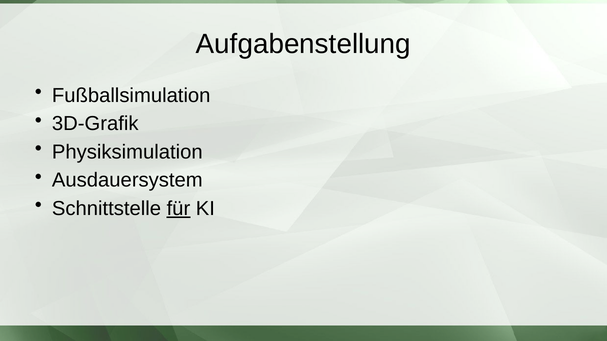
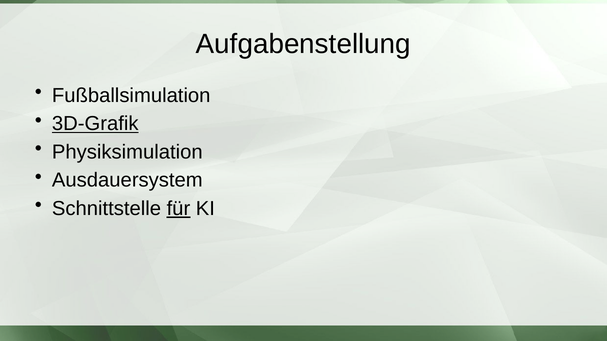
3D-Grafik underline: none -> present
